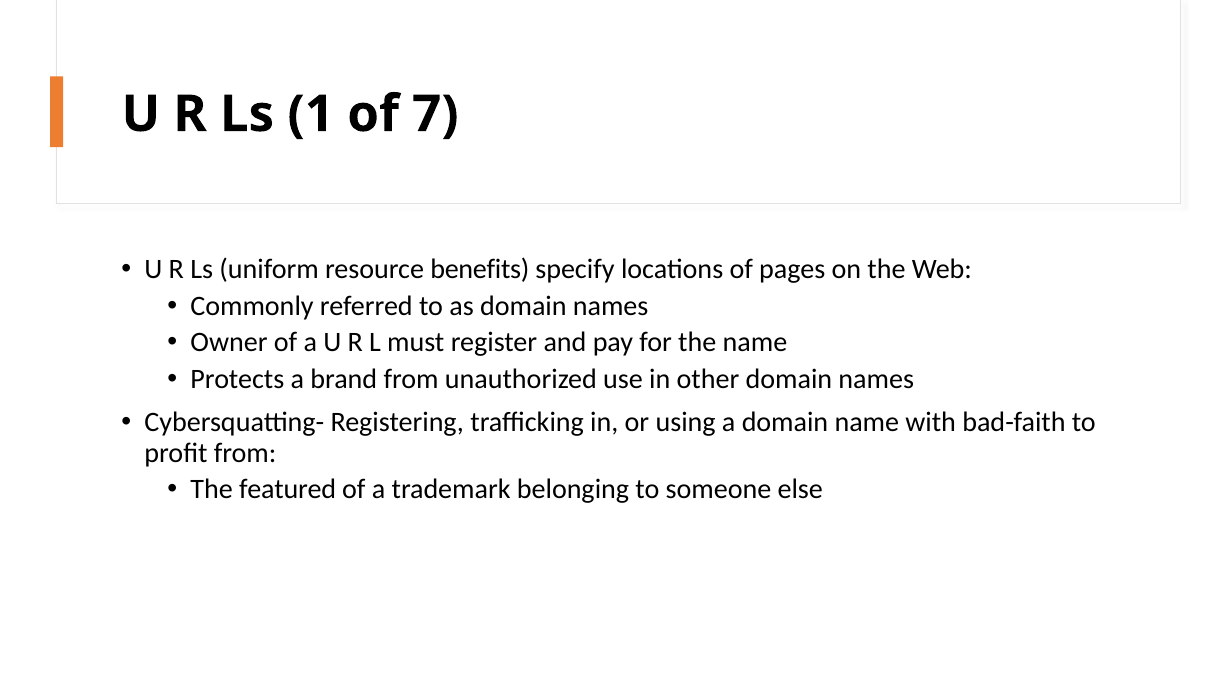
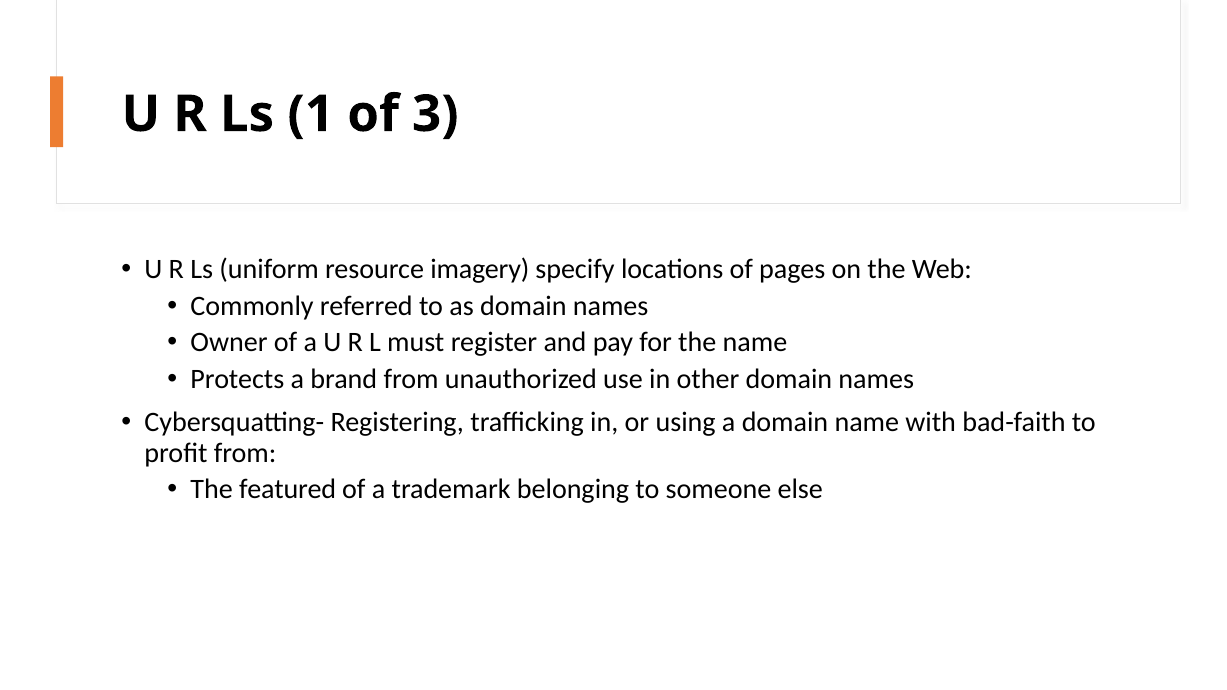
7: 7 -> 3
benefits: benefits -> imagery
